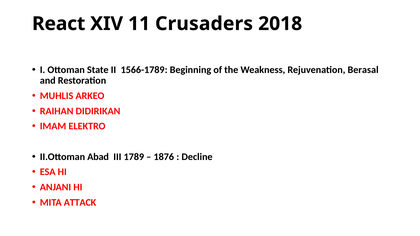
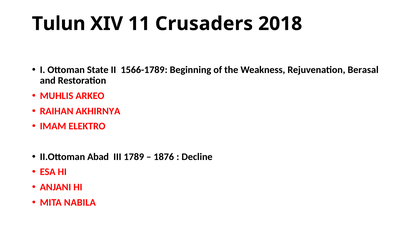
React: React -> Tulun
DIDIRIKAN: DIDIRIKAN -> AKHIRNYA
ATTACK: ATTACK -> NABILA
